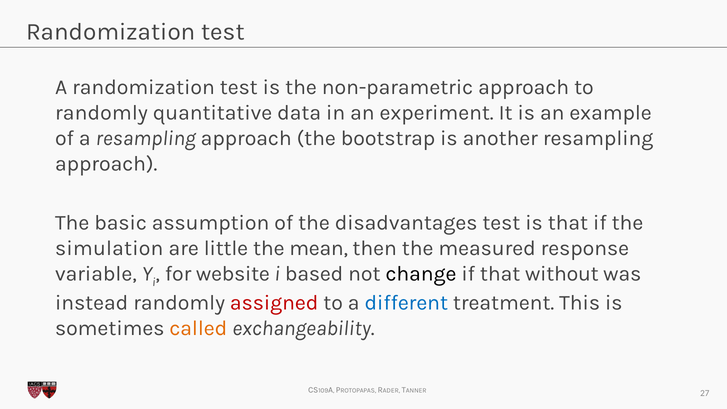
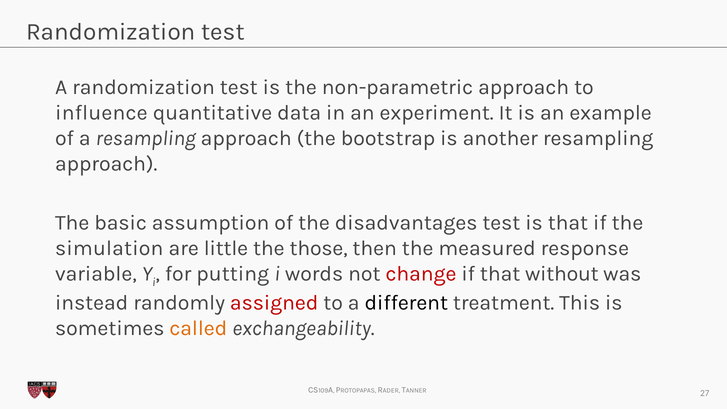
randomly at (101, 113): randomly -> influence
mean: mean -> those
website: website -> putting
based: based -> words
change colour: black -> red
different colour: blue -> black
